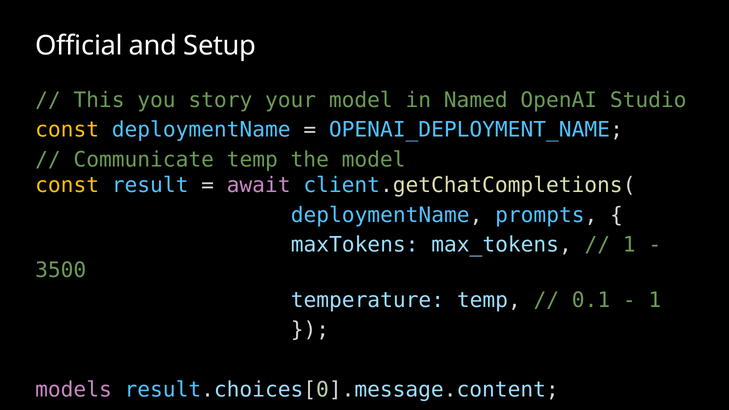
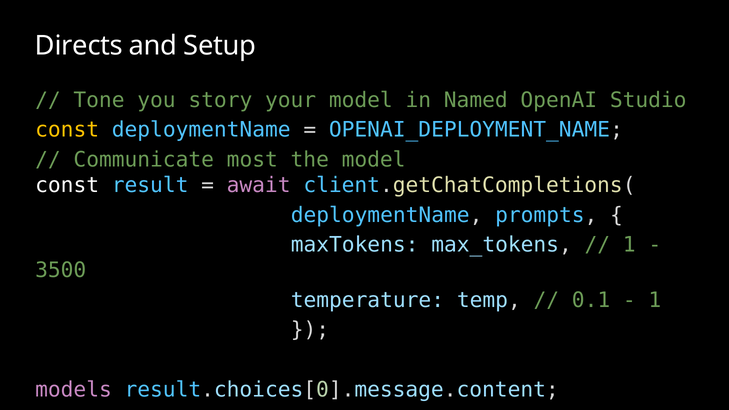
Official: Official -> Directs
This: This -> Tone
Communicate temp: temp -> most
const at (67, 185) colour: yellow -> white
